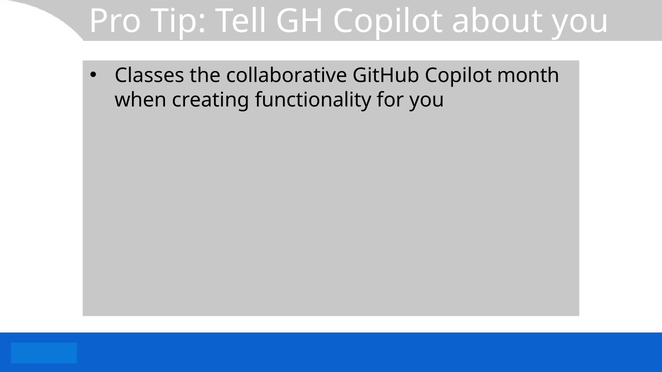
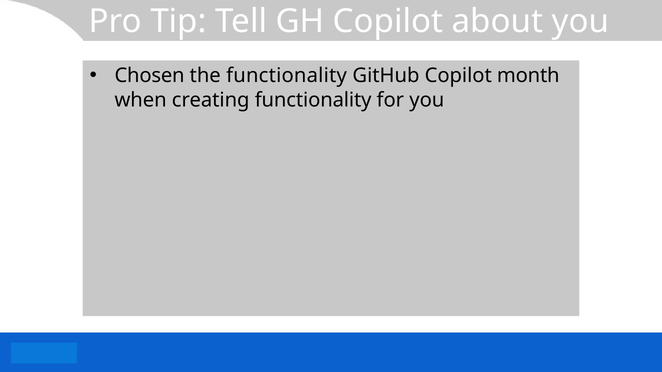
Classes: Classes -> Chosen
the collaborative: collaborative -> functionality
